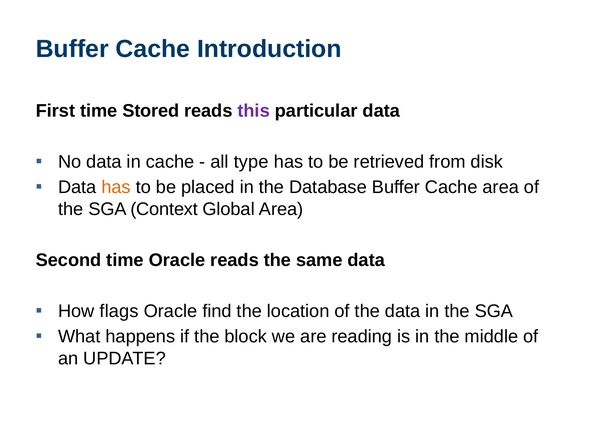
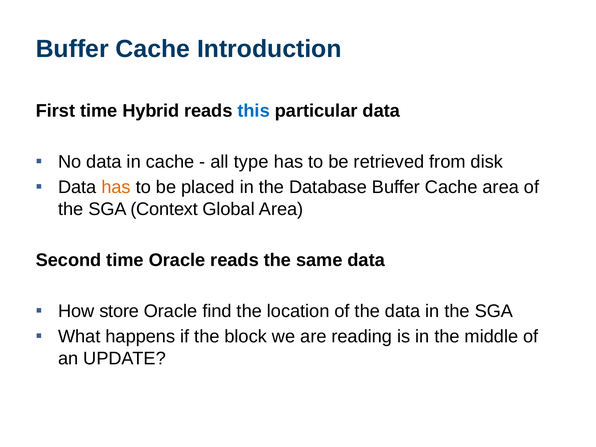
Stored: Stored -> Hybrid
this colour: purple -> blue
flags: flags -> store
